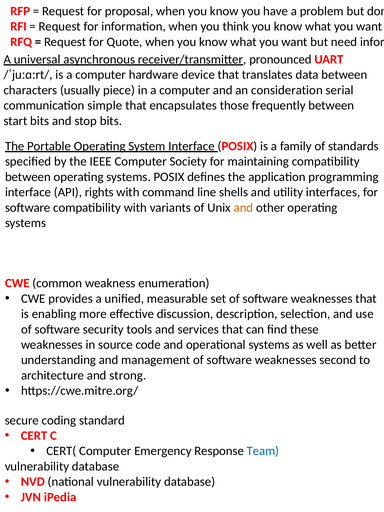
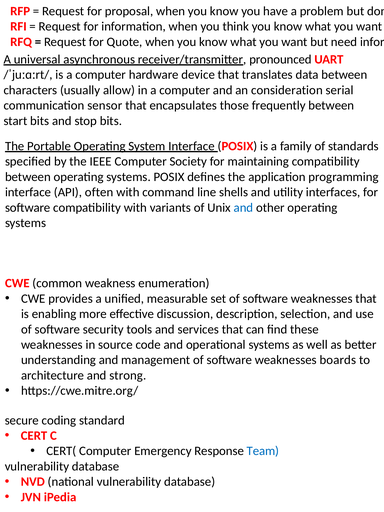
piece: piece -> allow
simple: simple -> sensor
rights: rights -> often
and at (243, 208) colour: orange -> blue
second: second -> boards
